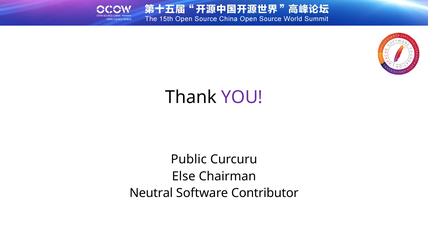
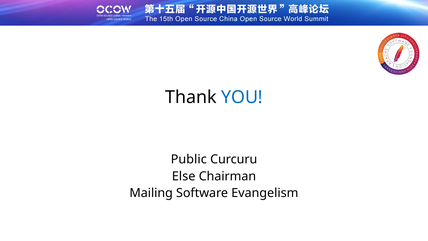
YOU colour: purple -> blue
Neutral: Neutral -> Mailing
Contributor: Contributor -> Evangelism
